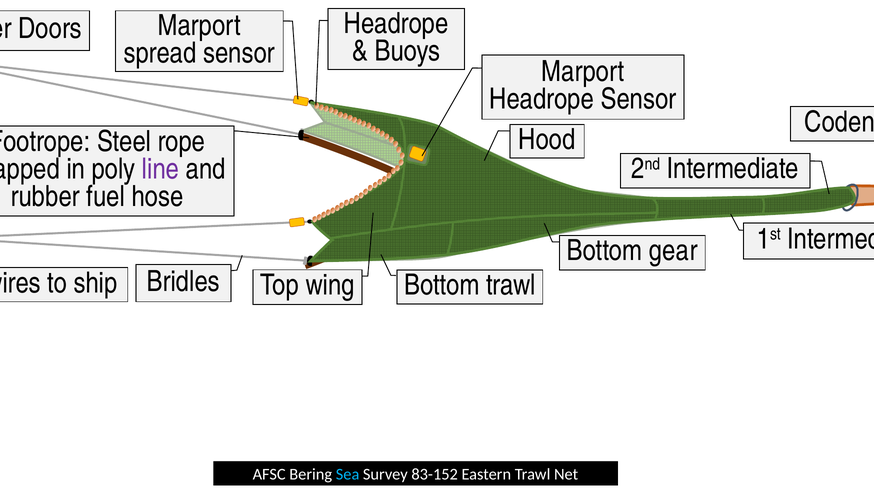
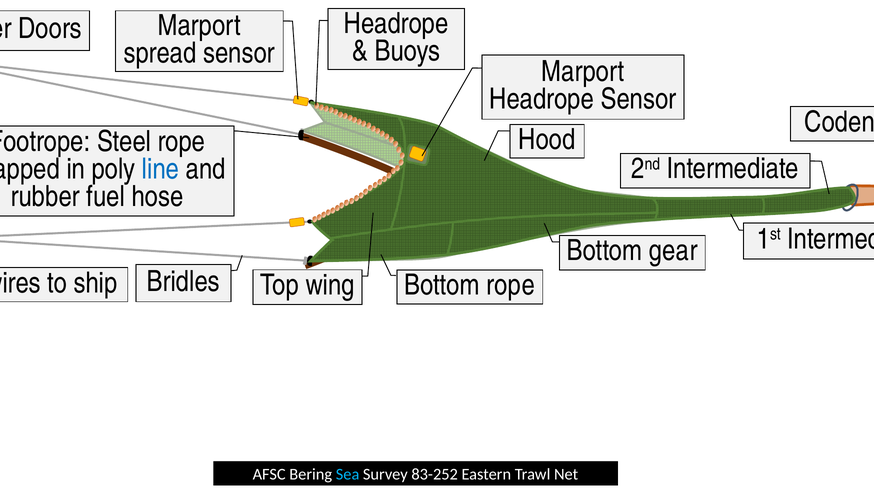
line colour: purple -> blue
Bottom trawl: trawl -> rope
83-152: 83-152 -> 83-252
